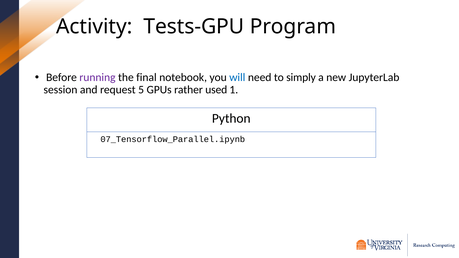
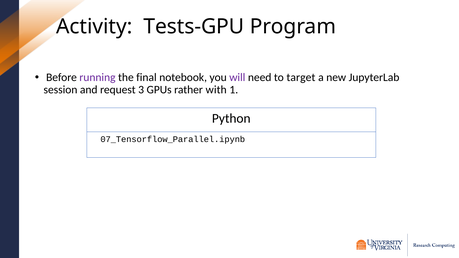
will colour: blue -> purple
simply: simply -> target
5: 5 -> 3
used: used -> with
